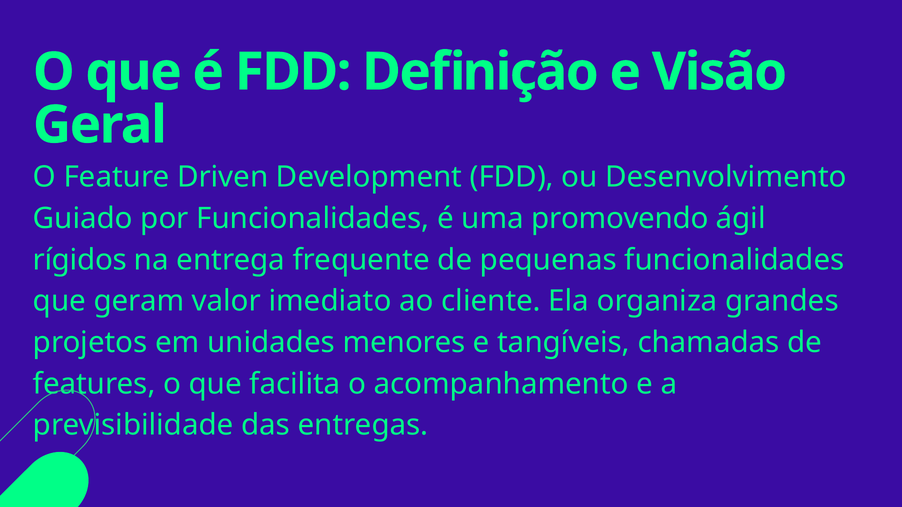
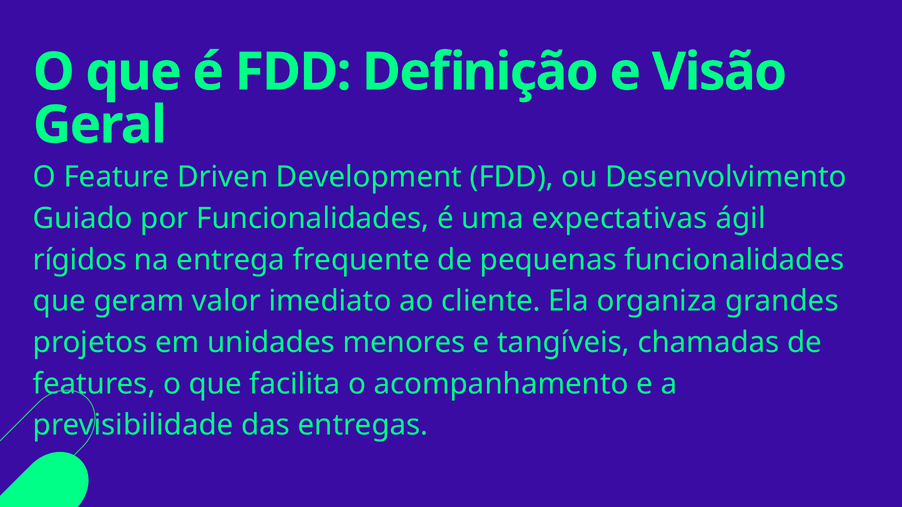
promovendo: promovendo -> expectativas
